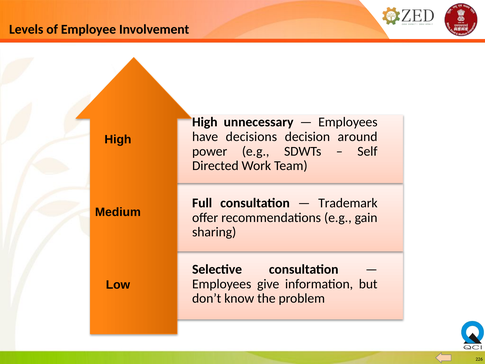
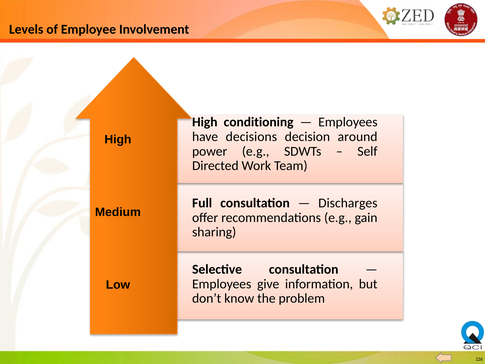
unnecessary: unnecessary -> conditioning
Trademark: Trademark -> Discharges
